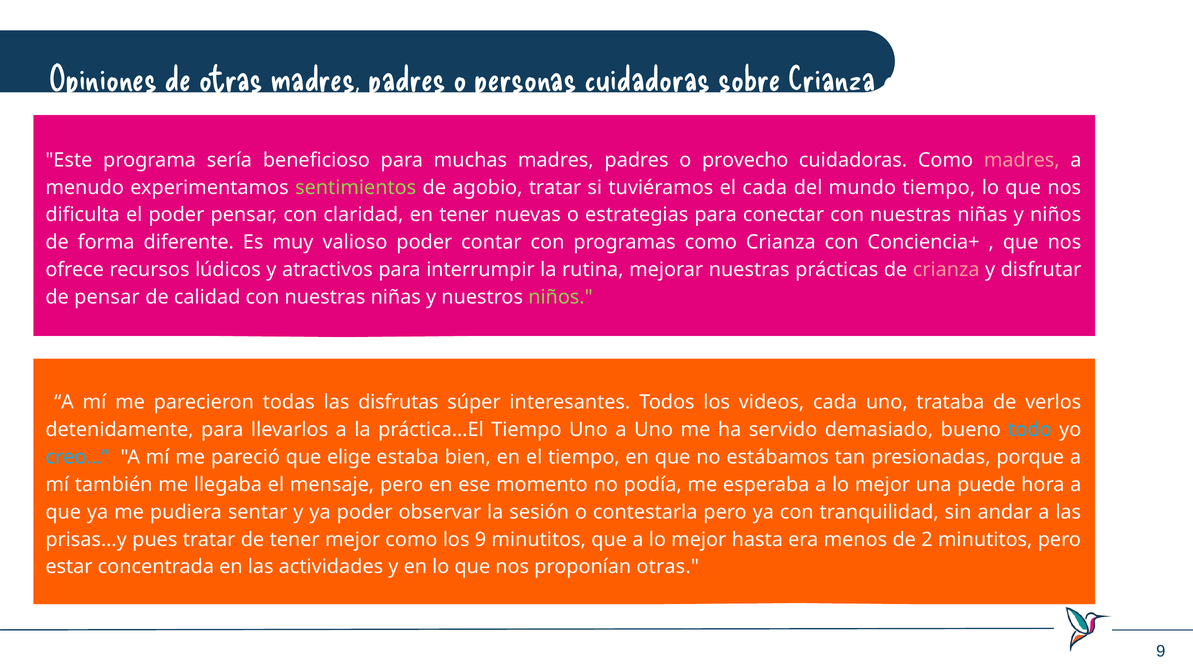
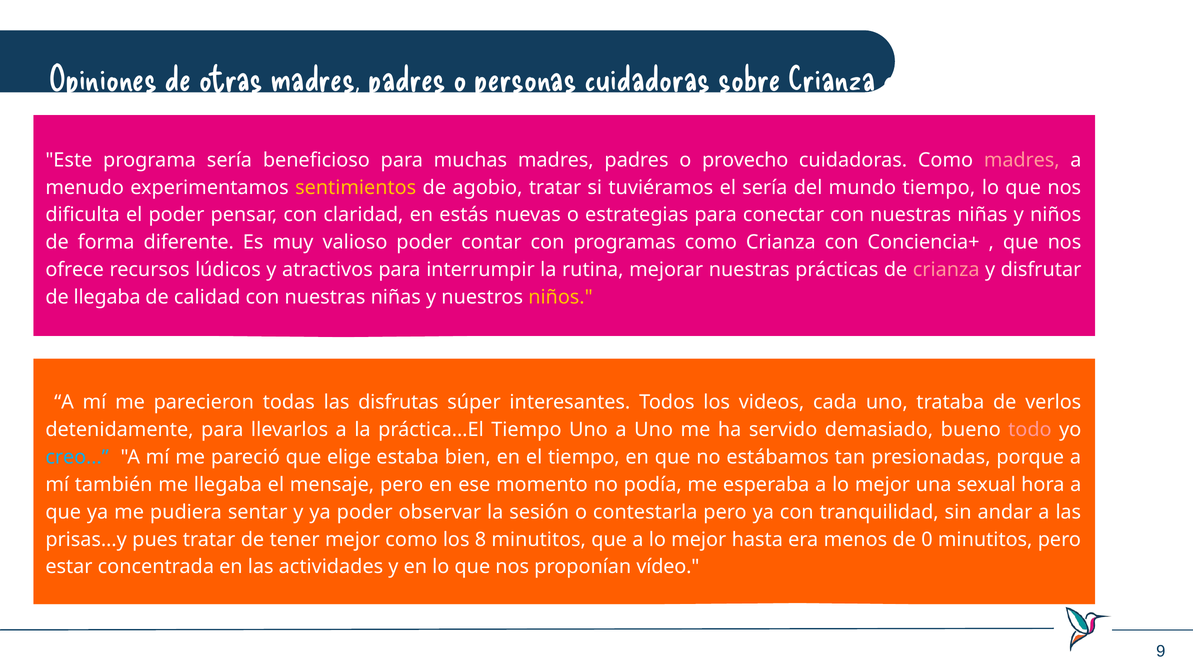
sentimientos colour: light green -> yellow
el cada: cada -> sería
en tener: tener -> estás
de pensar: pensar -> llegaba
niños at (561, 297) colour: light green -> yellow
todo colour: light blue -> pink
puede: puede -> sexual
los 9: 9 -> 8
2: 2 -> 0
proponían otras: otras -> vídeo
